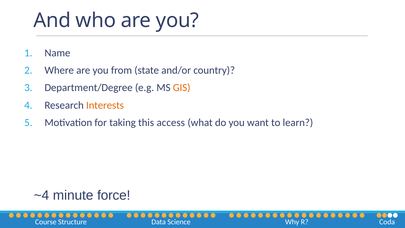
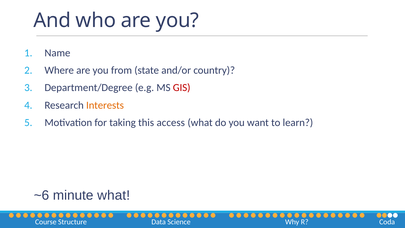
GIS colour: orange -> red
~4: ~4 -> ~6
minute force: force -> what
